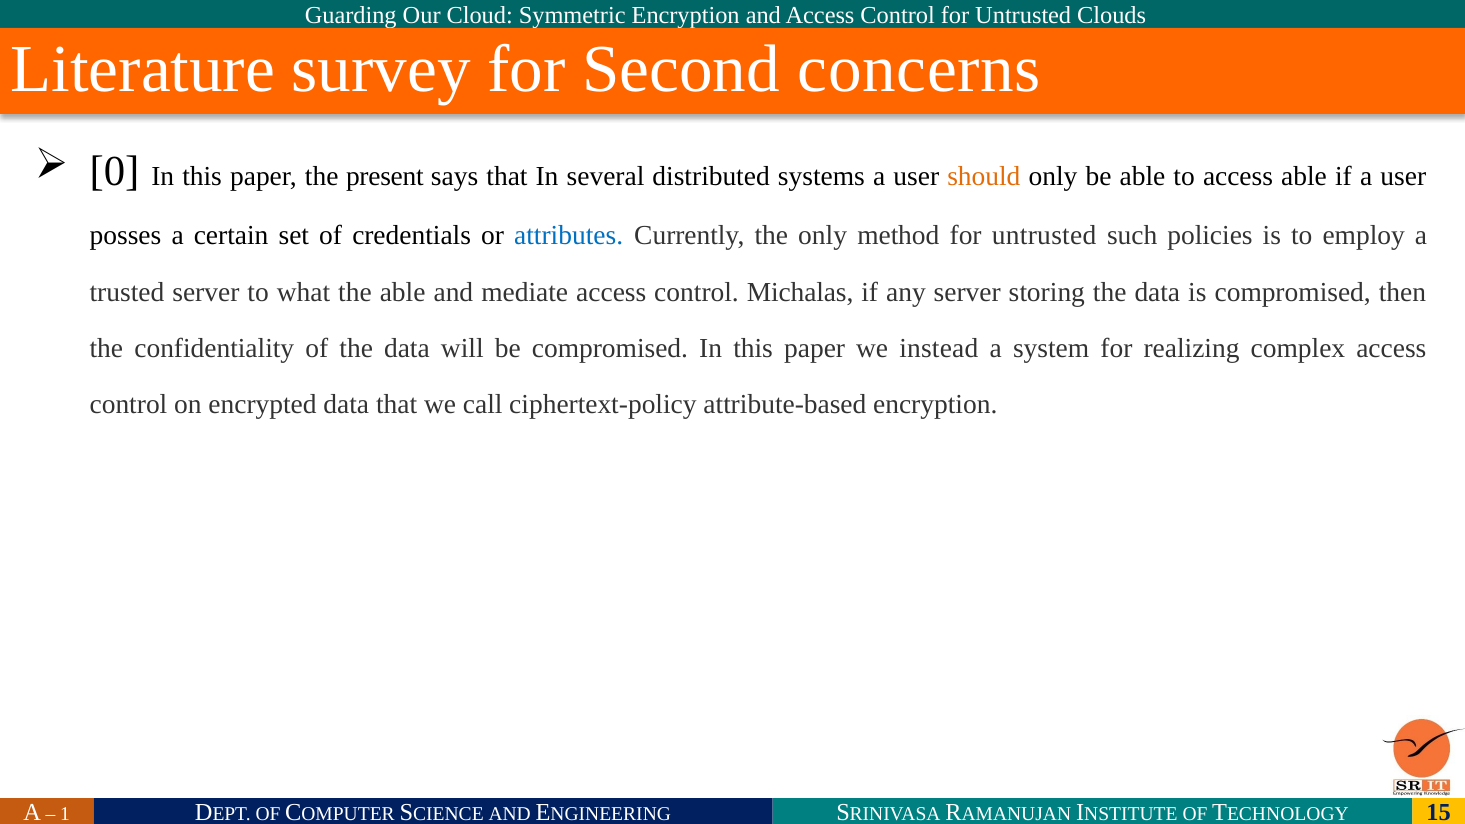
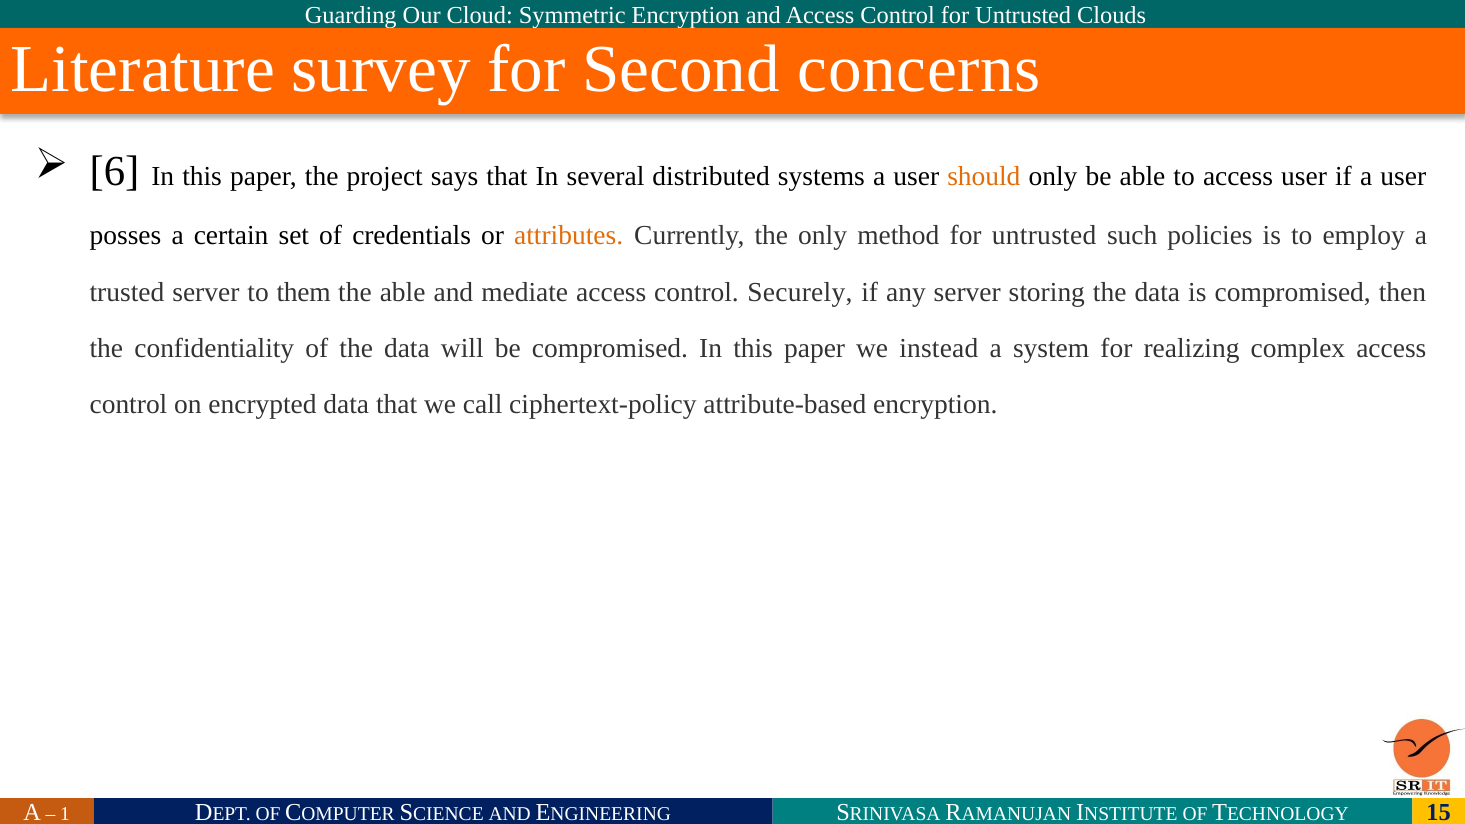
0: 0 -> 6
present: present -> project
access able: able -> user
attributes colour: blue -> orange
what: what -> them
Michalas: Michalas -> Securely
